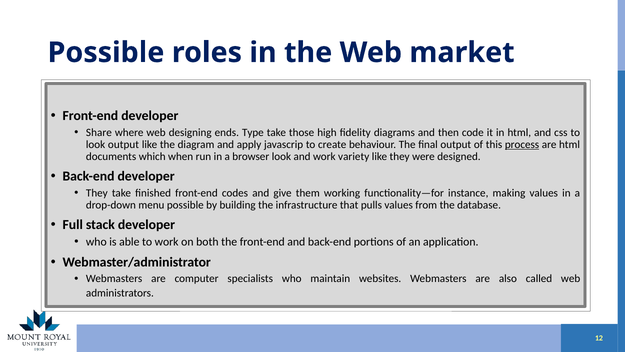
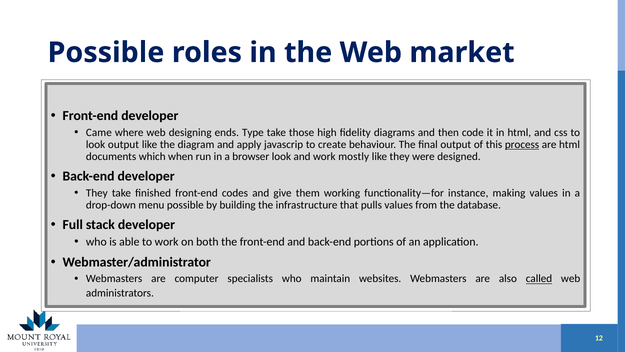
Share: Share -> Came
variety: variety -> mostly
called underline: none -> present
